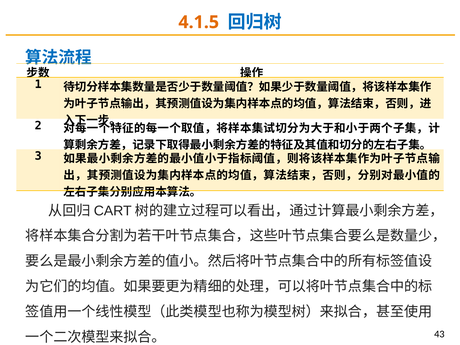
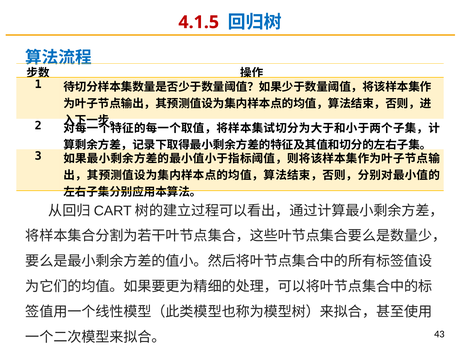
4.1.5 colour: orange -> red
